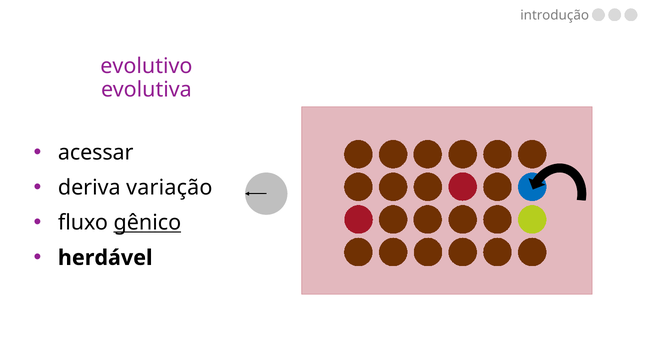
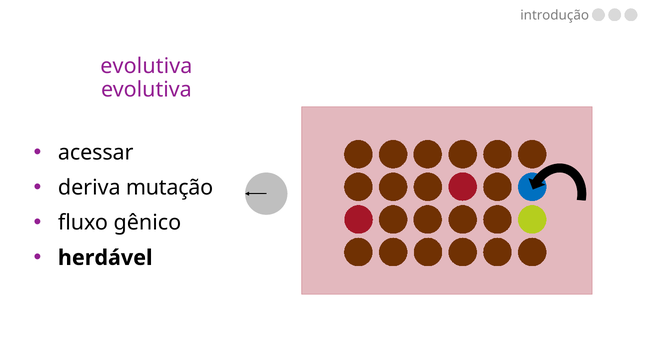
evolutivo at (146, 66): evolutivo -> evolutiva
variação: variação -> mutação
gênico underline: present -> none
